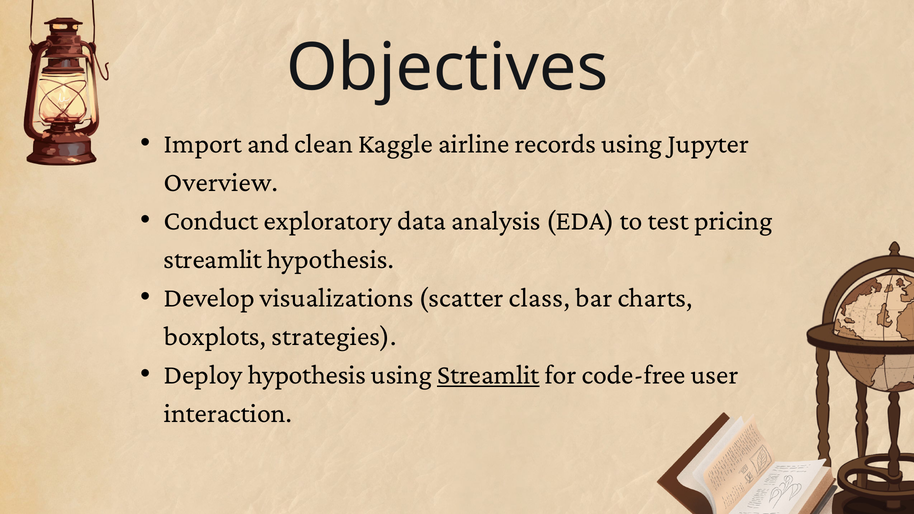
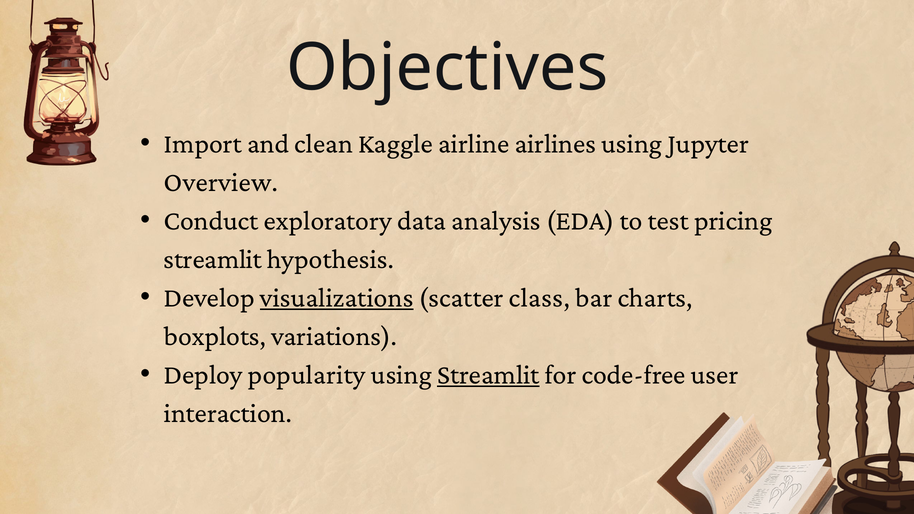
records: records -> airlines
visualizations underline: none -> present
strategies: strategies -> variations
Deploy hypothesis: hypothesis -> popularity
